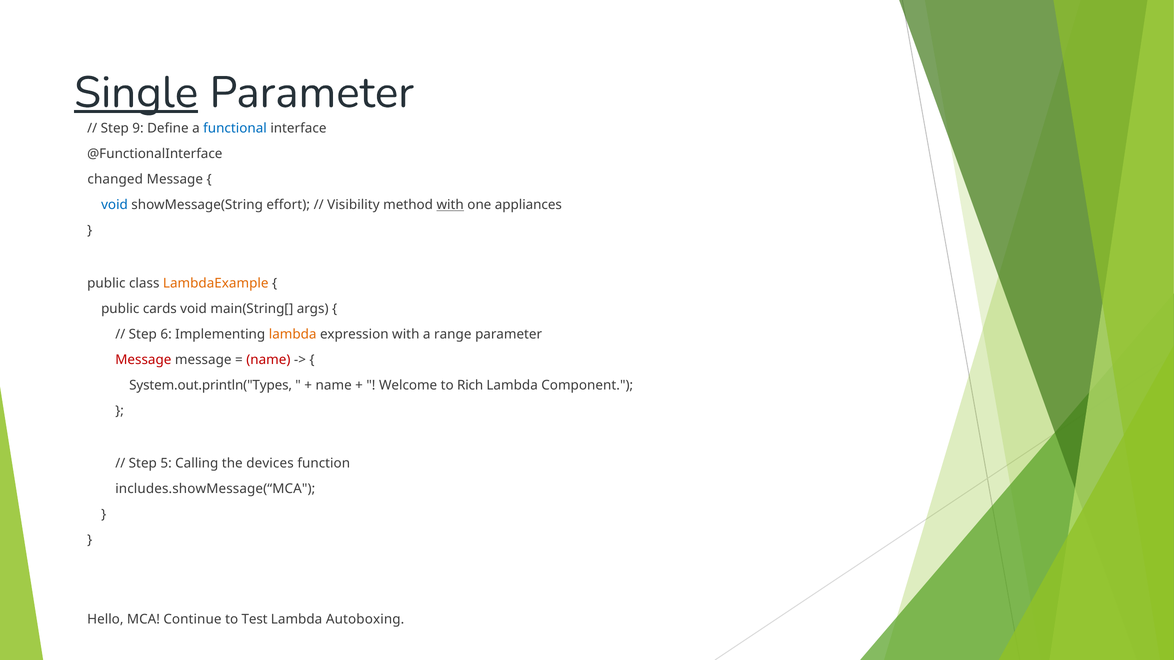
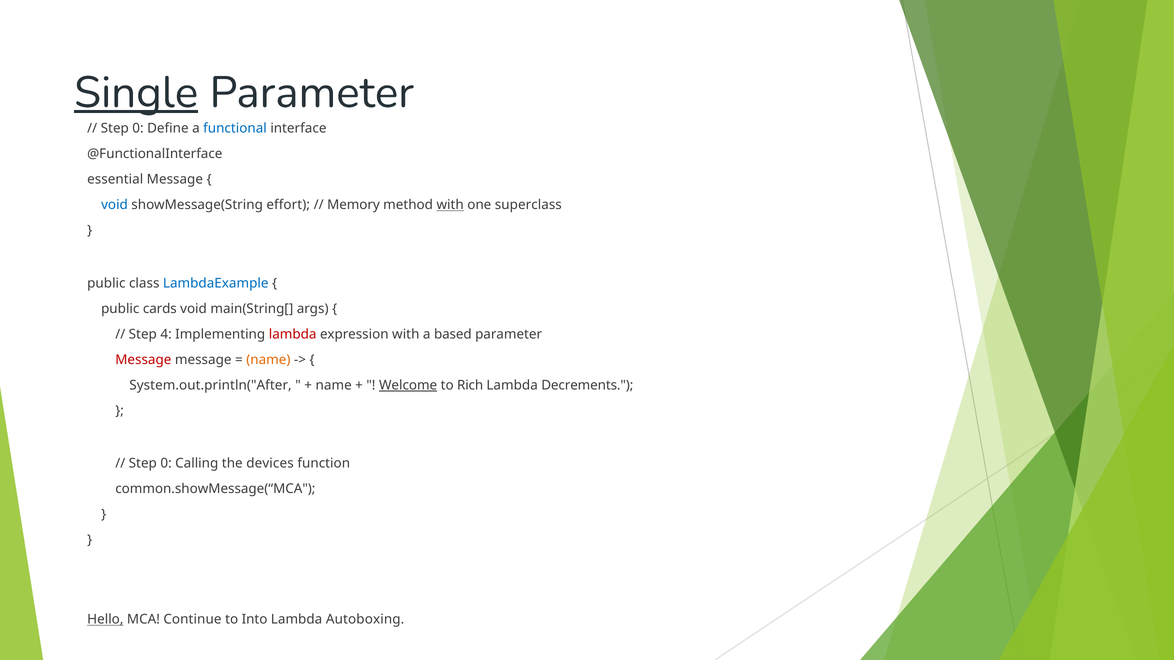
9 at (138, 129): 9 -> 0
changed: changed -> essential
Visibility: Visibility -> Memory
appliances: appliances -> superclass
LambdaExample colour: orange -> blue
6: 6 -> 4
lambda at (293, 334) colour: orange -> red
range: range -> based
name at (268, 360) colour: red -> orange
System.out.println("Types: System.out.println("Types -> System.out.println("After
Welcome underline: none -> present
Component: Component -> Decrements
5 at (166, 464): 5 -> 0
includes.showMessage(“MCA: includes.showMessage(“MCA -> common.showMessage(“MCA
Hello underline: none -> present
Test: Test -> Into
